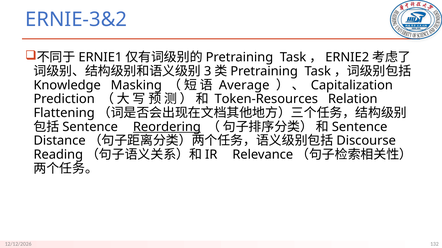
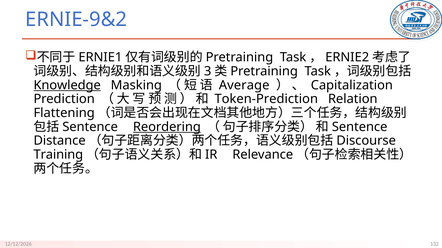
ERNIE-3&2: ERNIE-3&2 -> ERNIE-9&2
Knowledge underline: none -> present
Token-Resources: Token-Resources -> Token-Prediction
Reading: Reading -> Training
